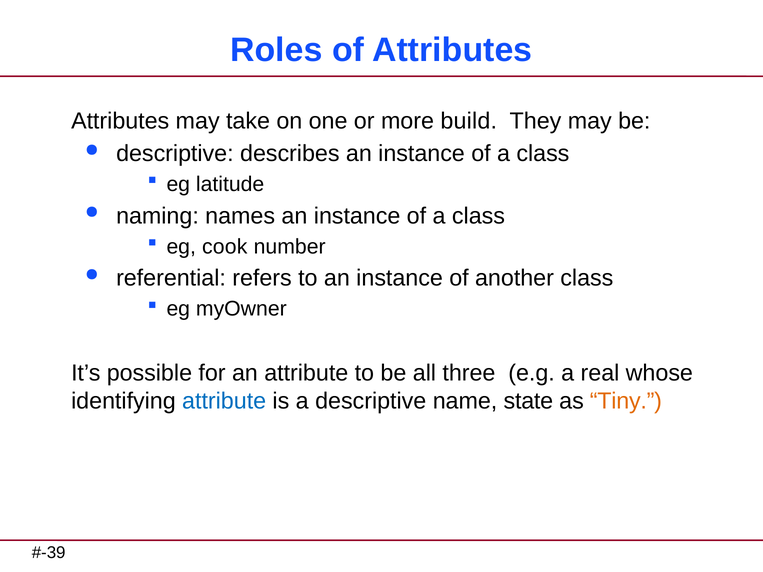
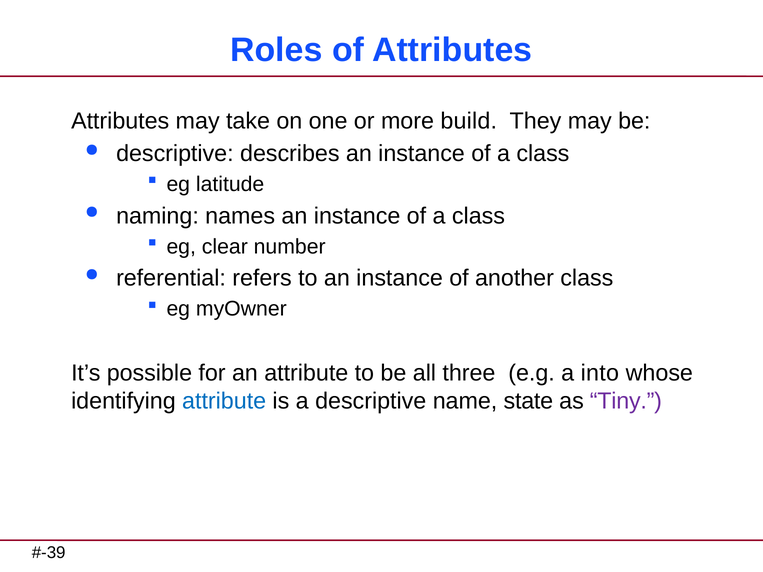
cook: cook -> clear
real: real -> into
Tiny colour: orange -> purple
